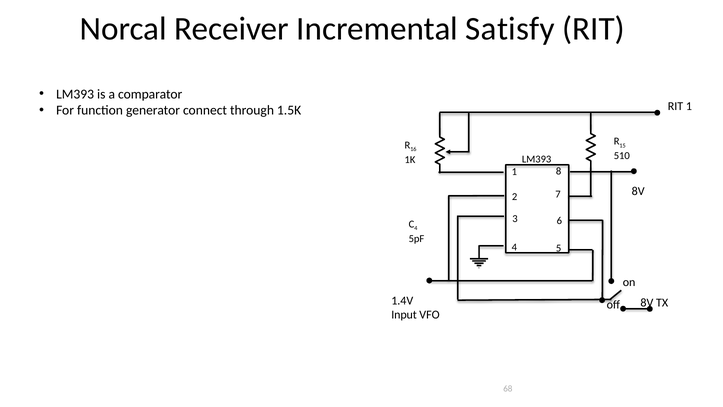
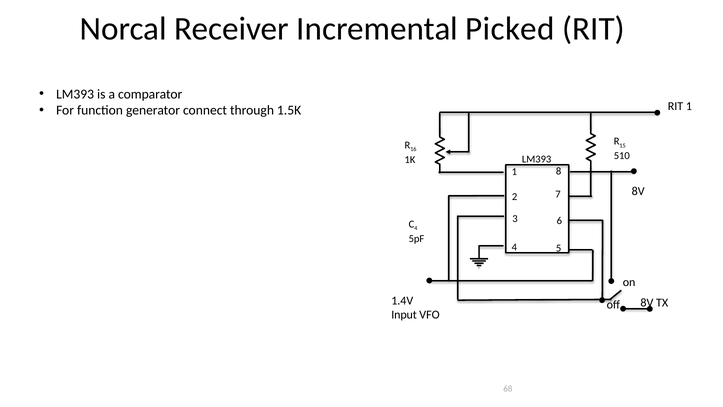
Satisfy: Satisfy -> Picked
